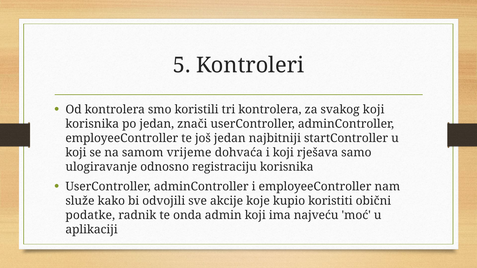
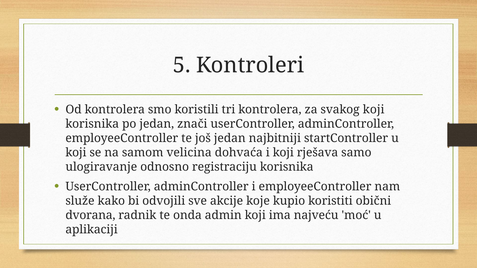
vrijeme: vrijeme -> velicina
podatke: podatke -> dvorana
